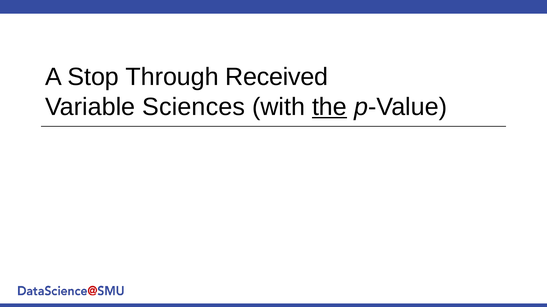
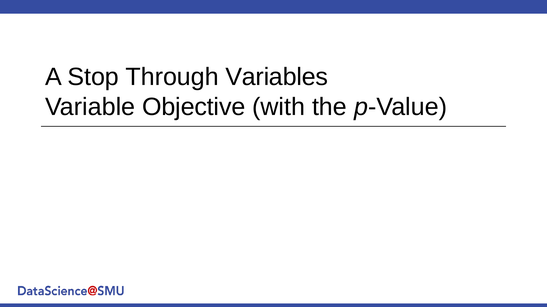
Received: Received -> Variables
Sciences: Sciences -> Objective
the underline: present -> none
